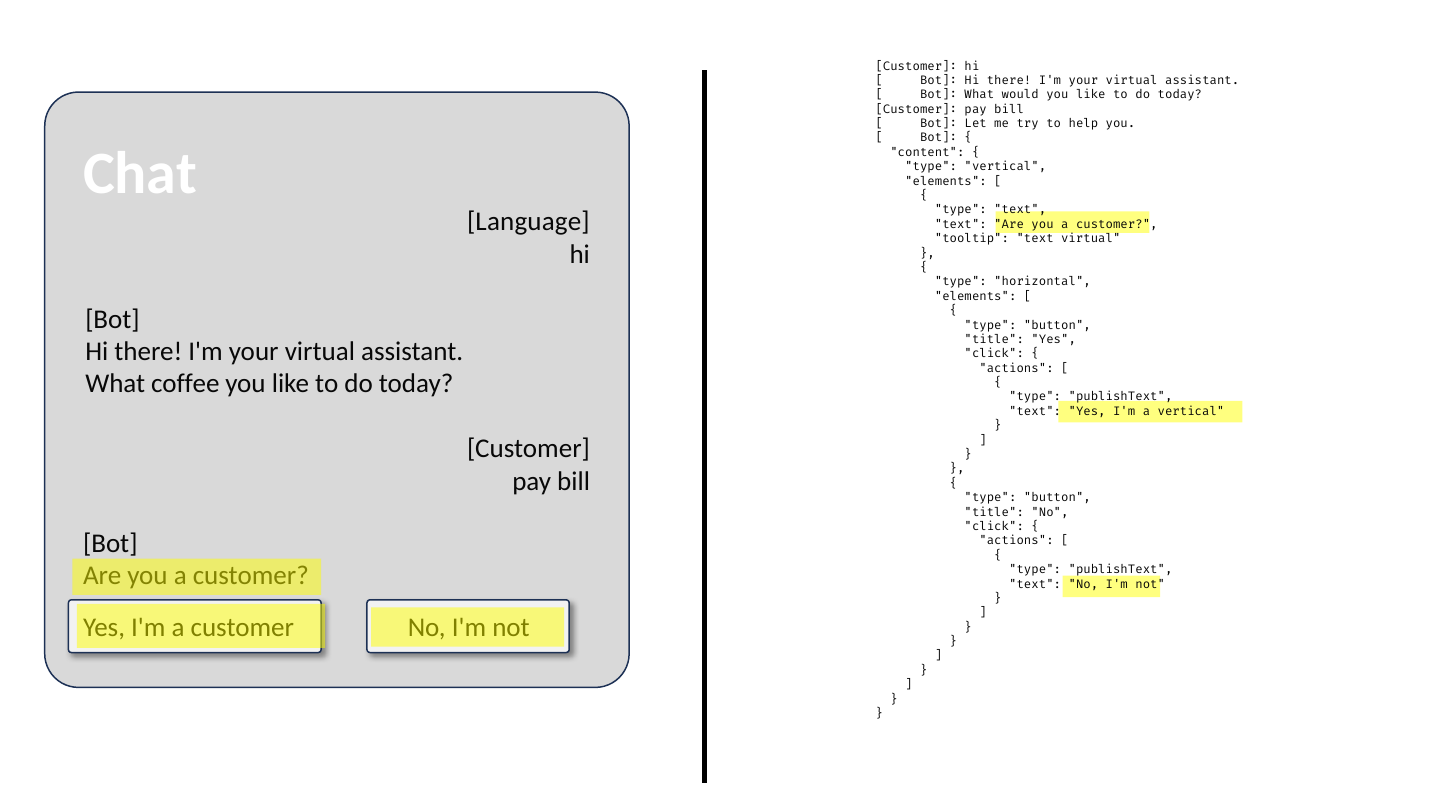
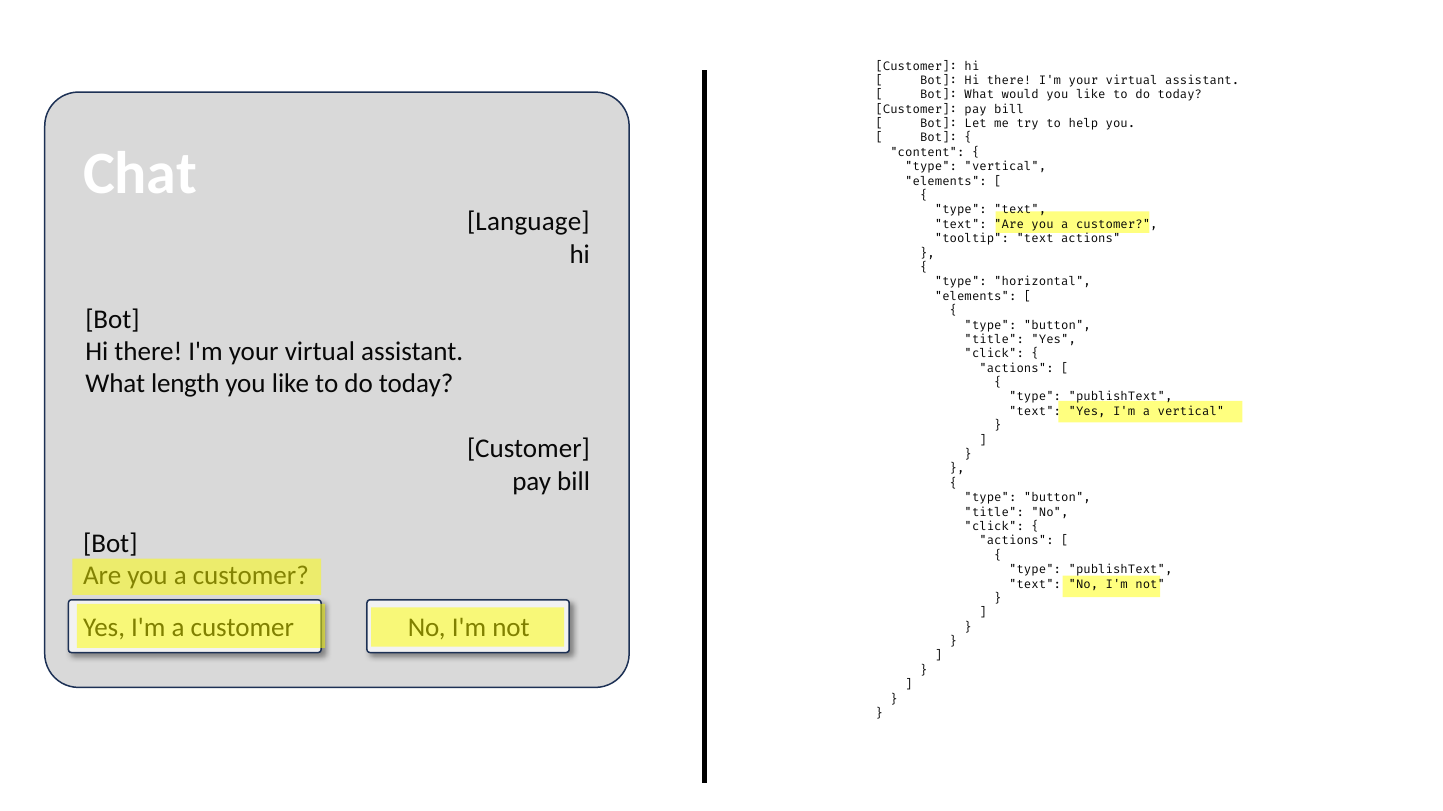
text virtual: virtual -> actions
coffee: coffee -> length
